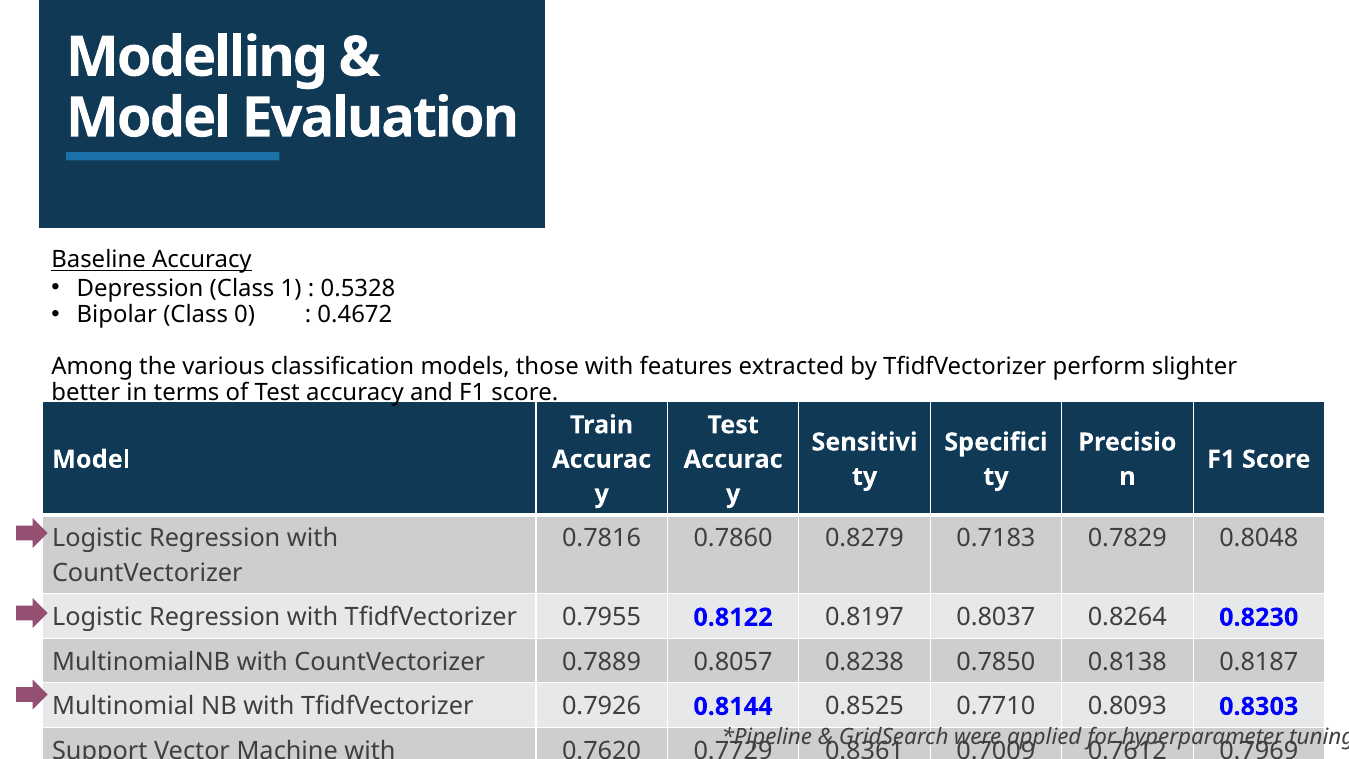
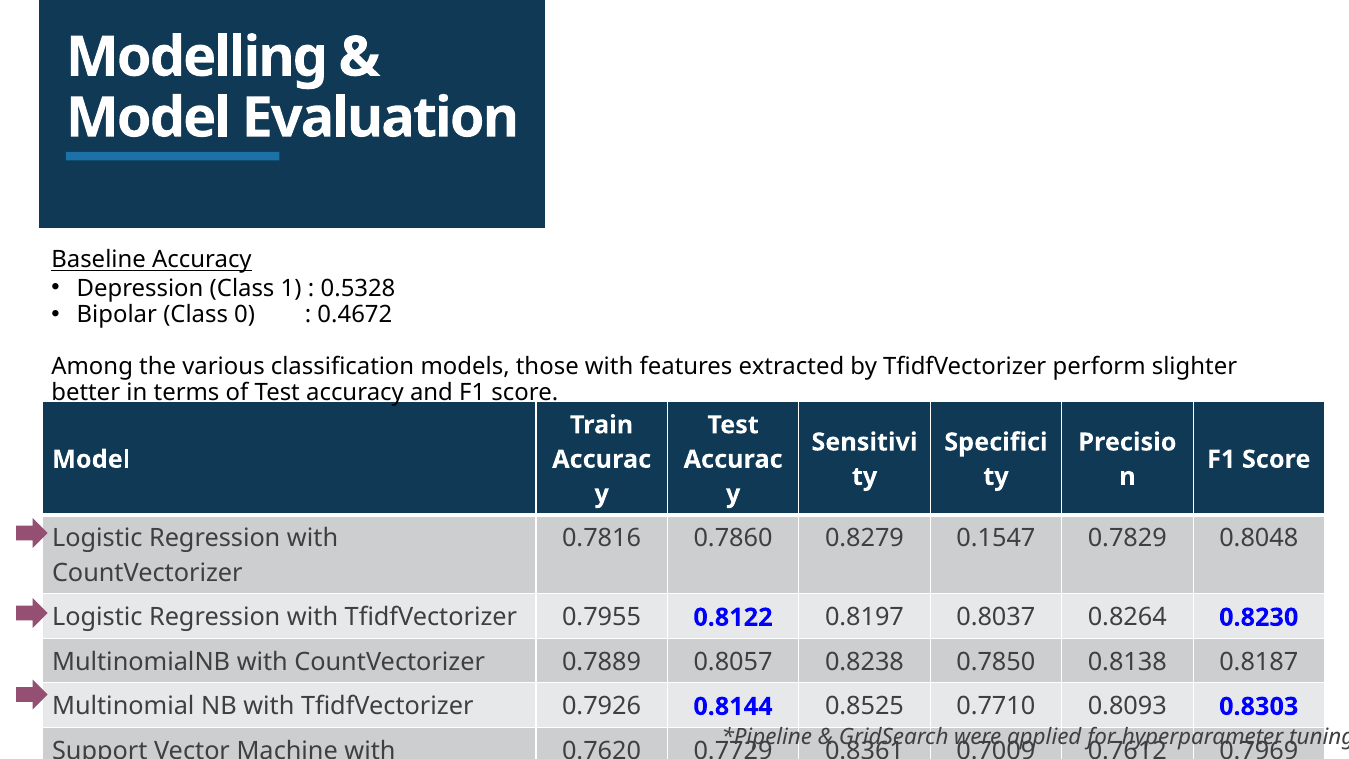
0.7183: 0.7183 -> 0.1547
